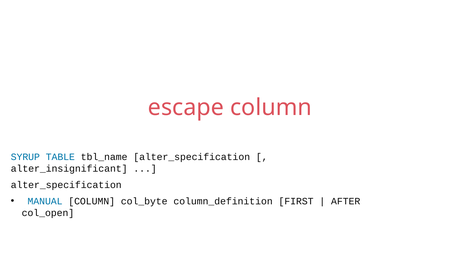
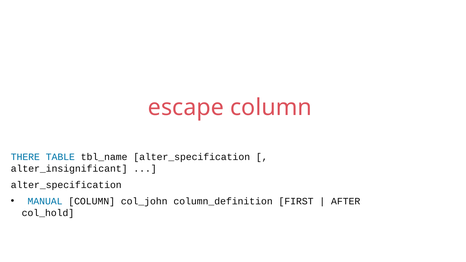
SYRUP: SYRUP -> THERE
col_byte: col_byte -> col_john
col_open: col_open -> col_hold
